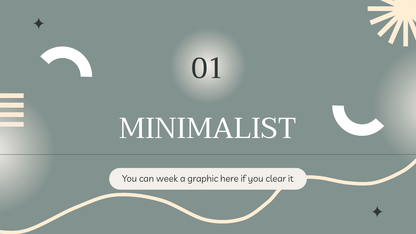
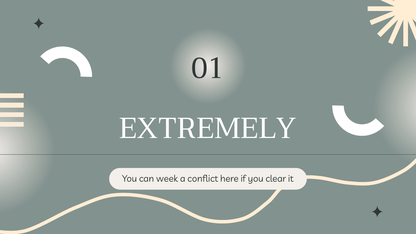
MINIMALIST: MINIMALIST -> EXTREMELY
graphic: graphic -> conflict
